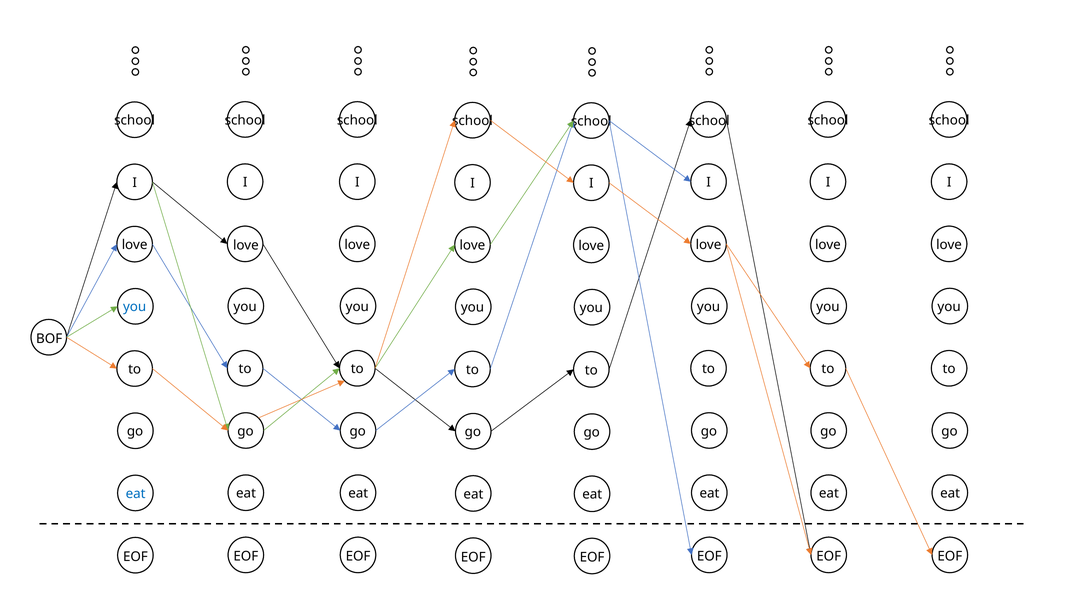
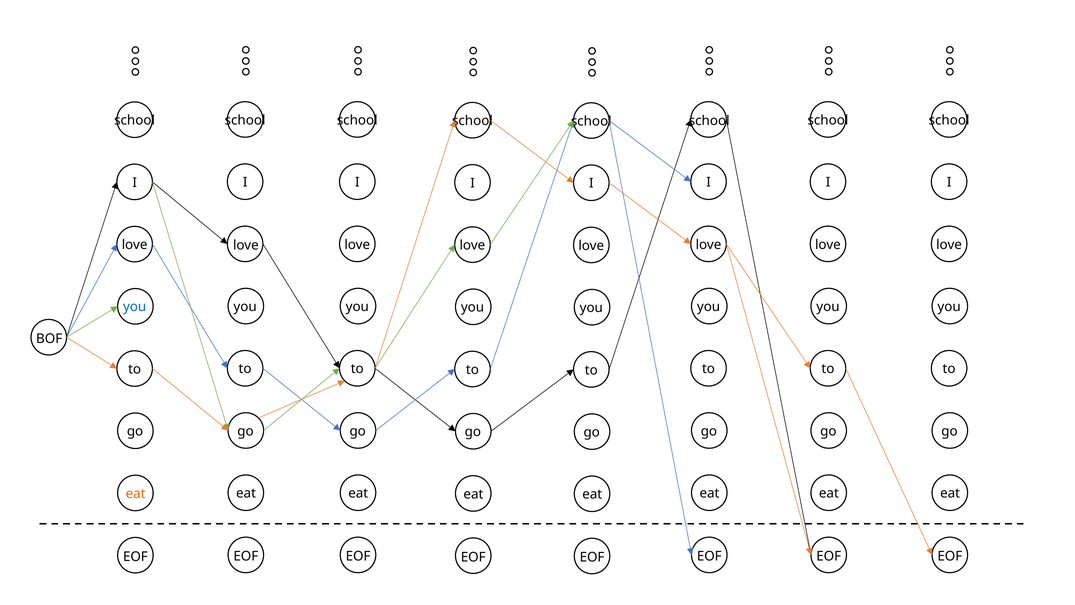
eat at (136, 493) colour: blue -> orange
